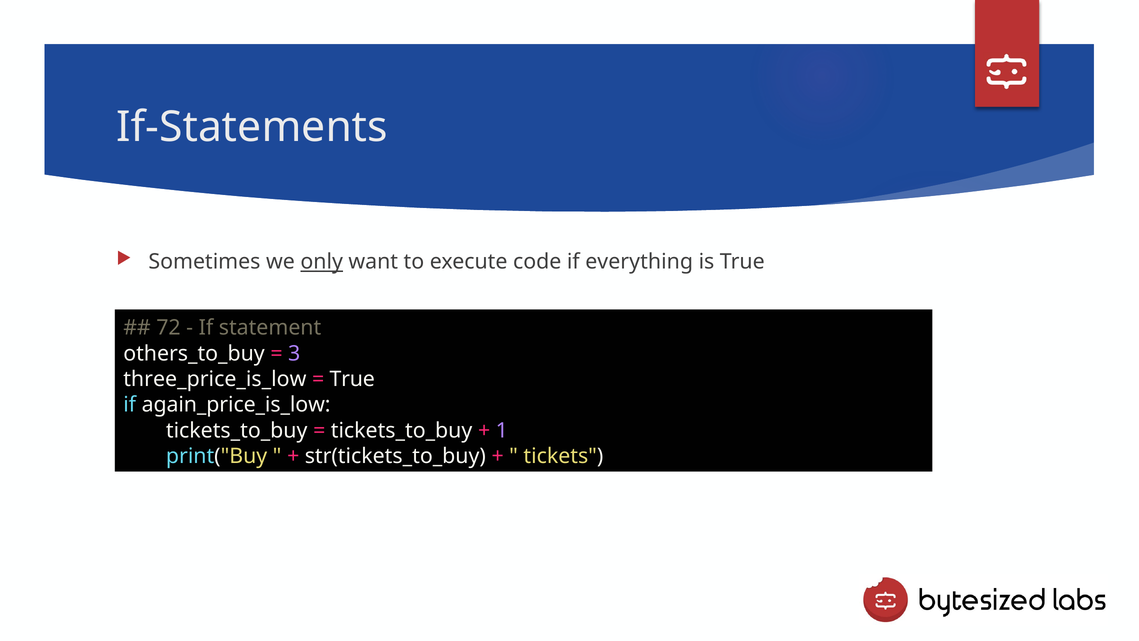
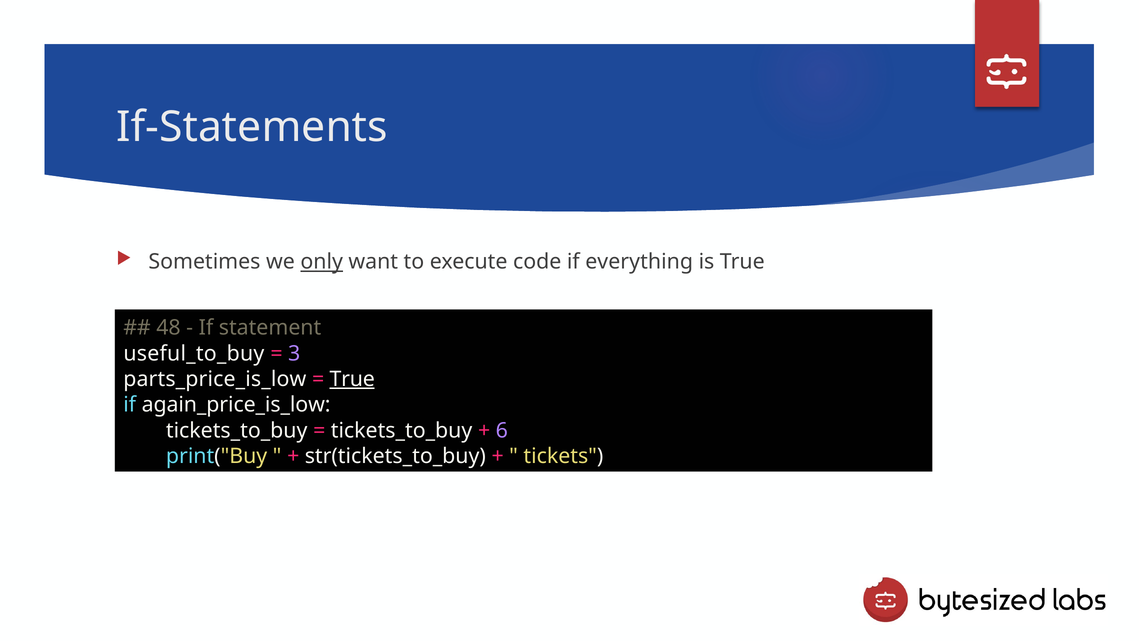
72: 72 -> 48
others_to_buy: others_to_buy -> useful_to_buy
three_price_is_low: three_price_is_low -> parts_price_is_low
True at (352, 379) underline: none -> present
1: 1 -> 6
